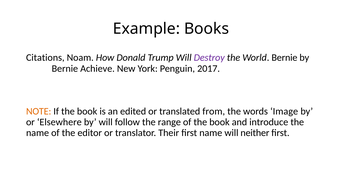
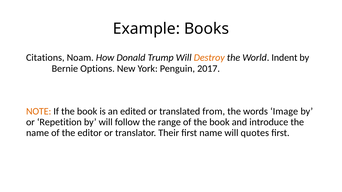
Destroy colour: purple -> orange
World Bernie: Bernie -> Indent
Achieve: Achieve -> Options
Elsewhere: Elsewhere -> Repetition
neither: neither -> quotes
